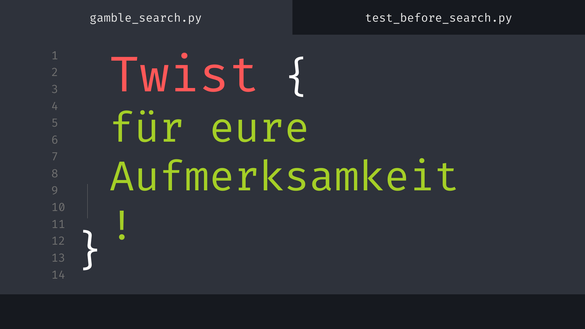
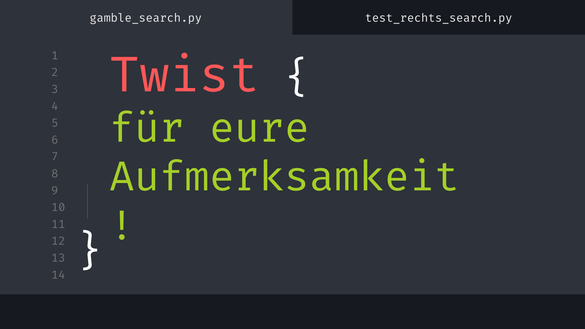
test_before_search.py: test_before_search.py -> test_rechts_search.py
